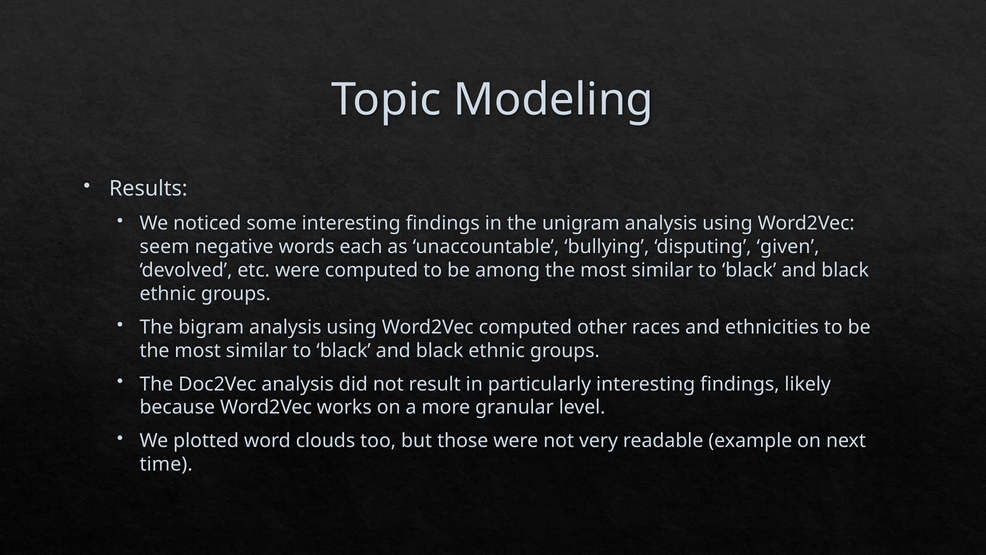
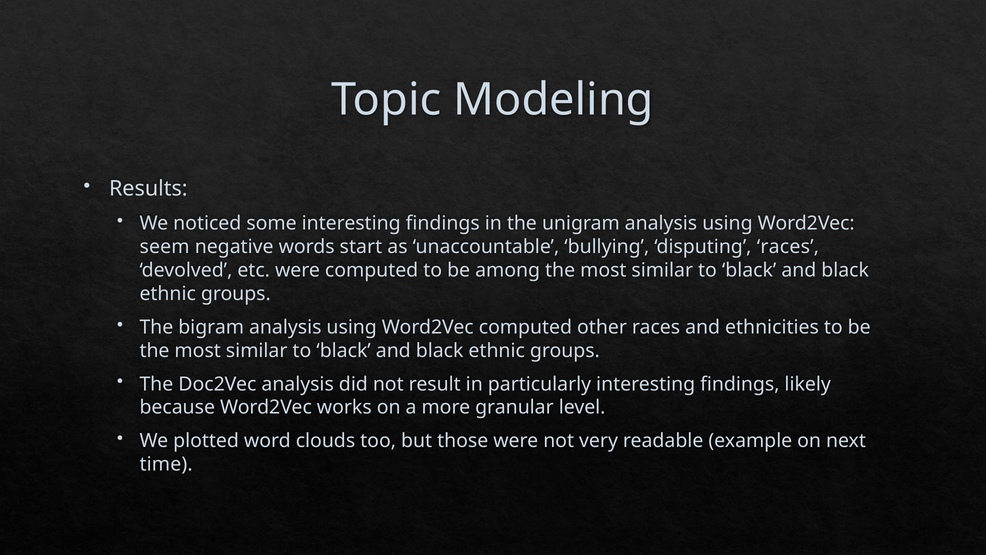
each: each -> start
disputing given: given -> races
